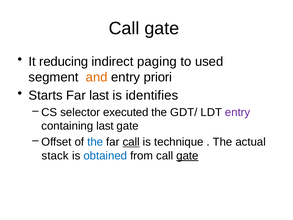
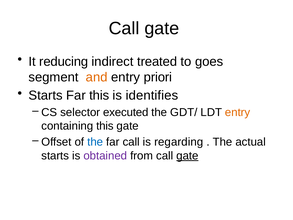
paging: paging -> treated
used: used -> goes
Far last: last -> this
entry at (238, 112) colour: purple -> orange
containing last: last -> this
call at (131, 142) underline: present -> none
technique: technique -> regarding
stack at (55, 155): stack -> starts
obtained colour: blue -> purple
